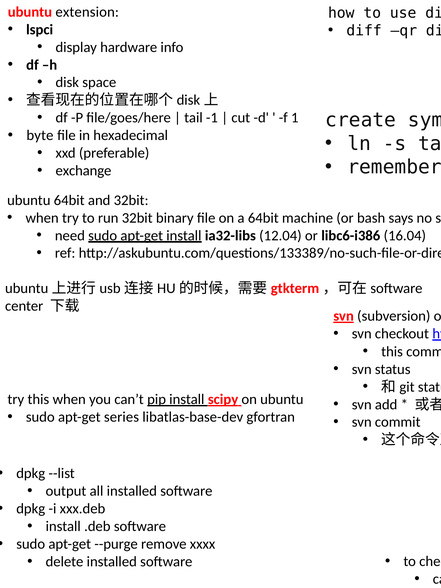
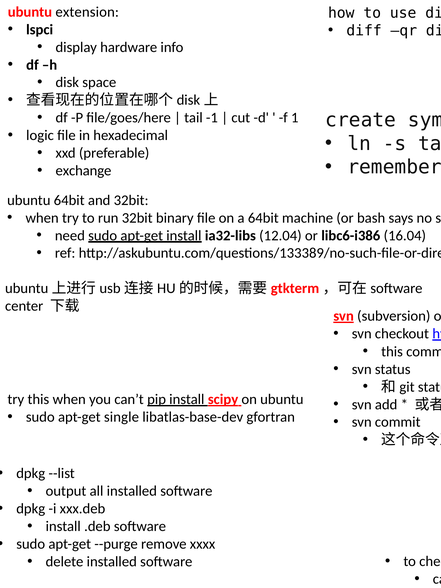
byte: byte -> logic
series: series -> single
